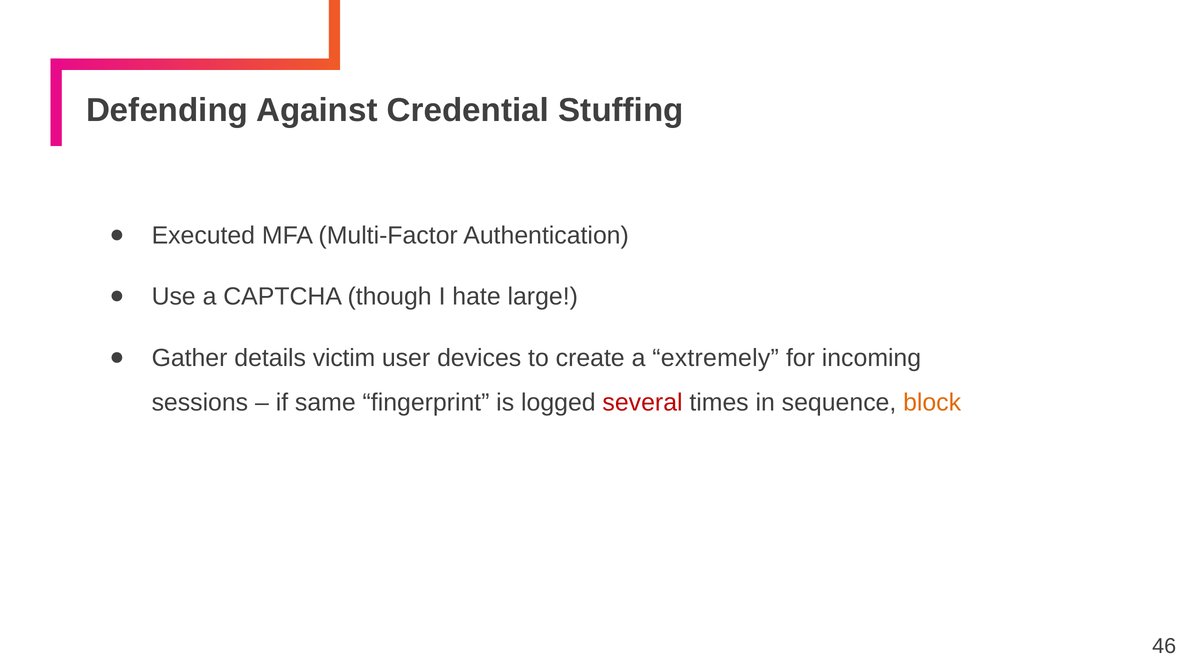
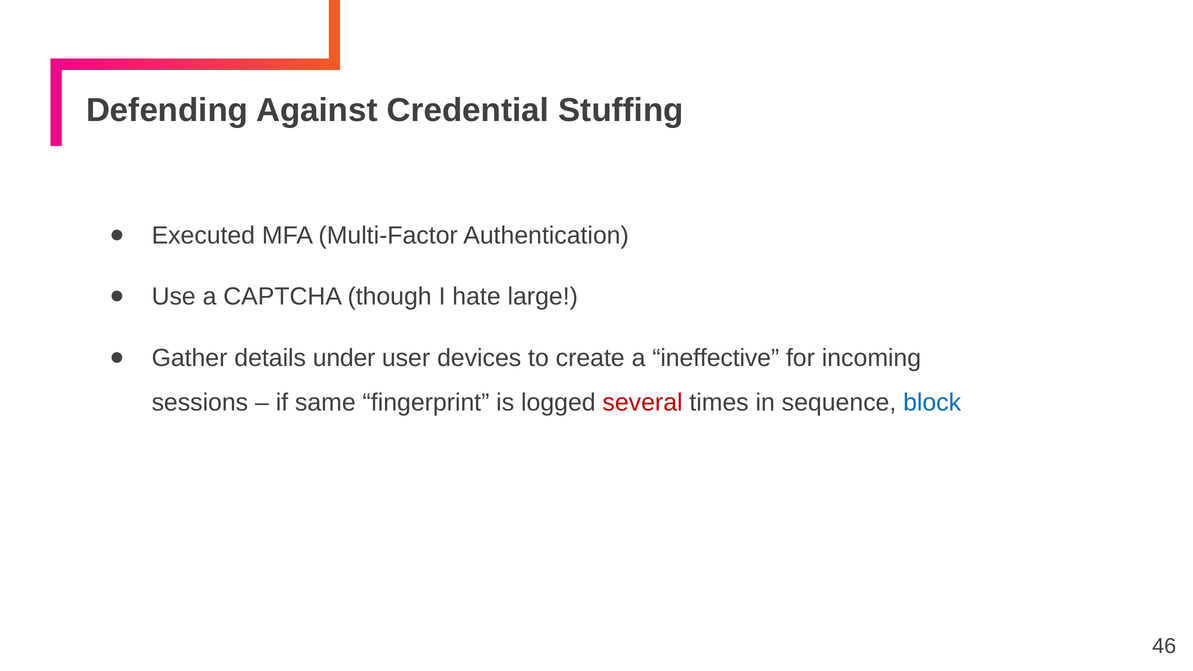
victim: victim -> under
extremely: extremely -> ineffective
block colour: orange -> blue
